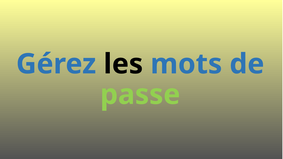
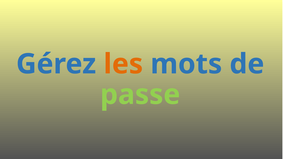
les colour: black -> orange
